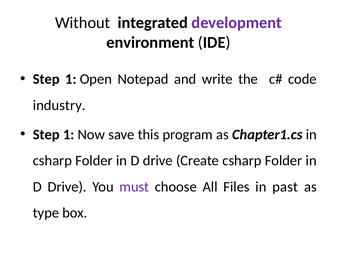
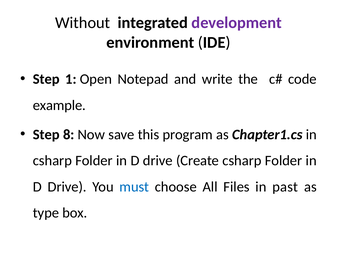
industry: industry -> example
1 at (69, 134): 1 -> 8
must colour: purple -> blue
